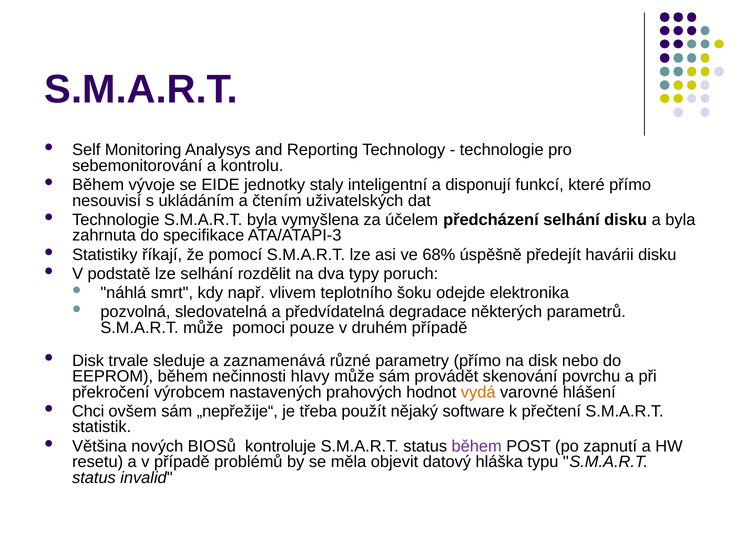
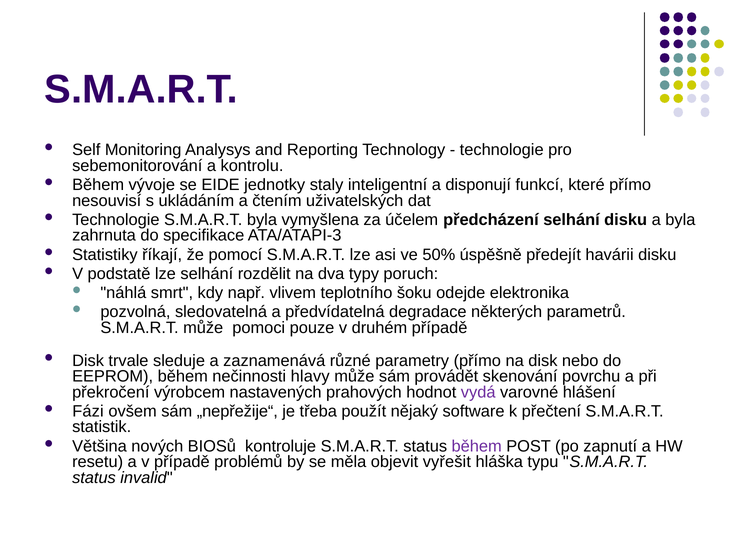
68%: 68% -> 50%
vydá colour: orange -> purple
Chci: Chci -> Fázi
datový: datový -> vyřešit
